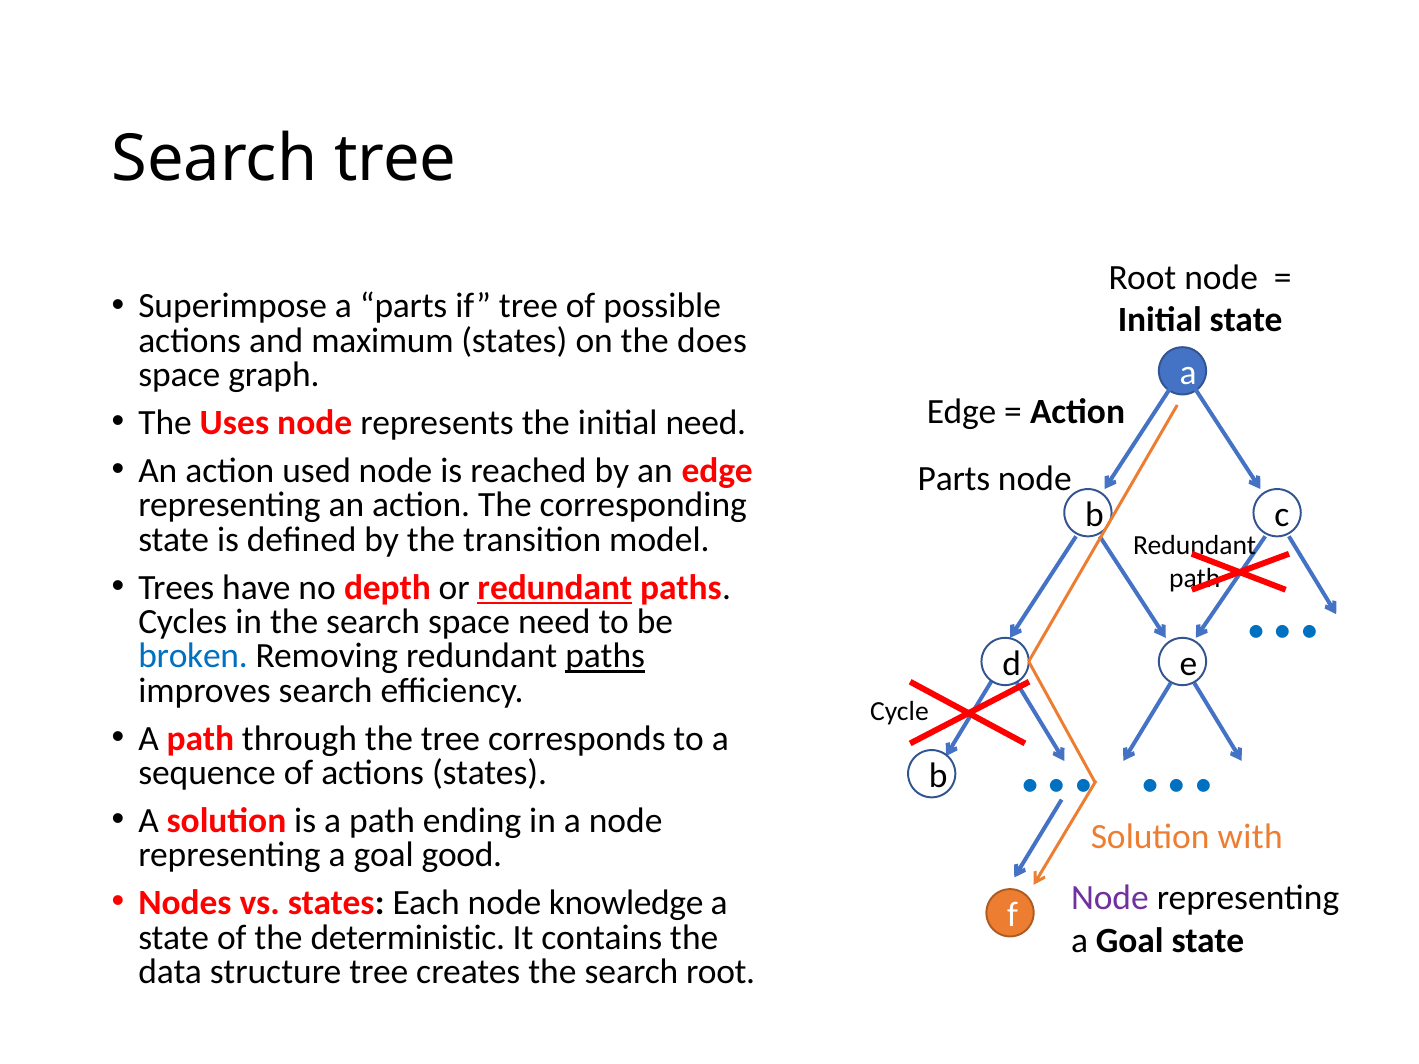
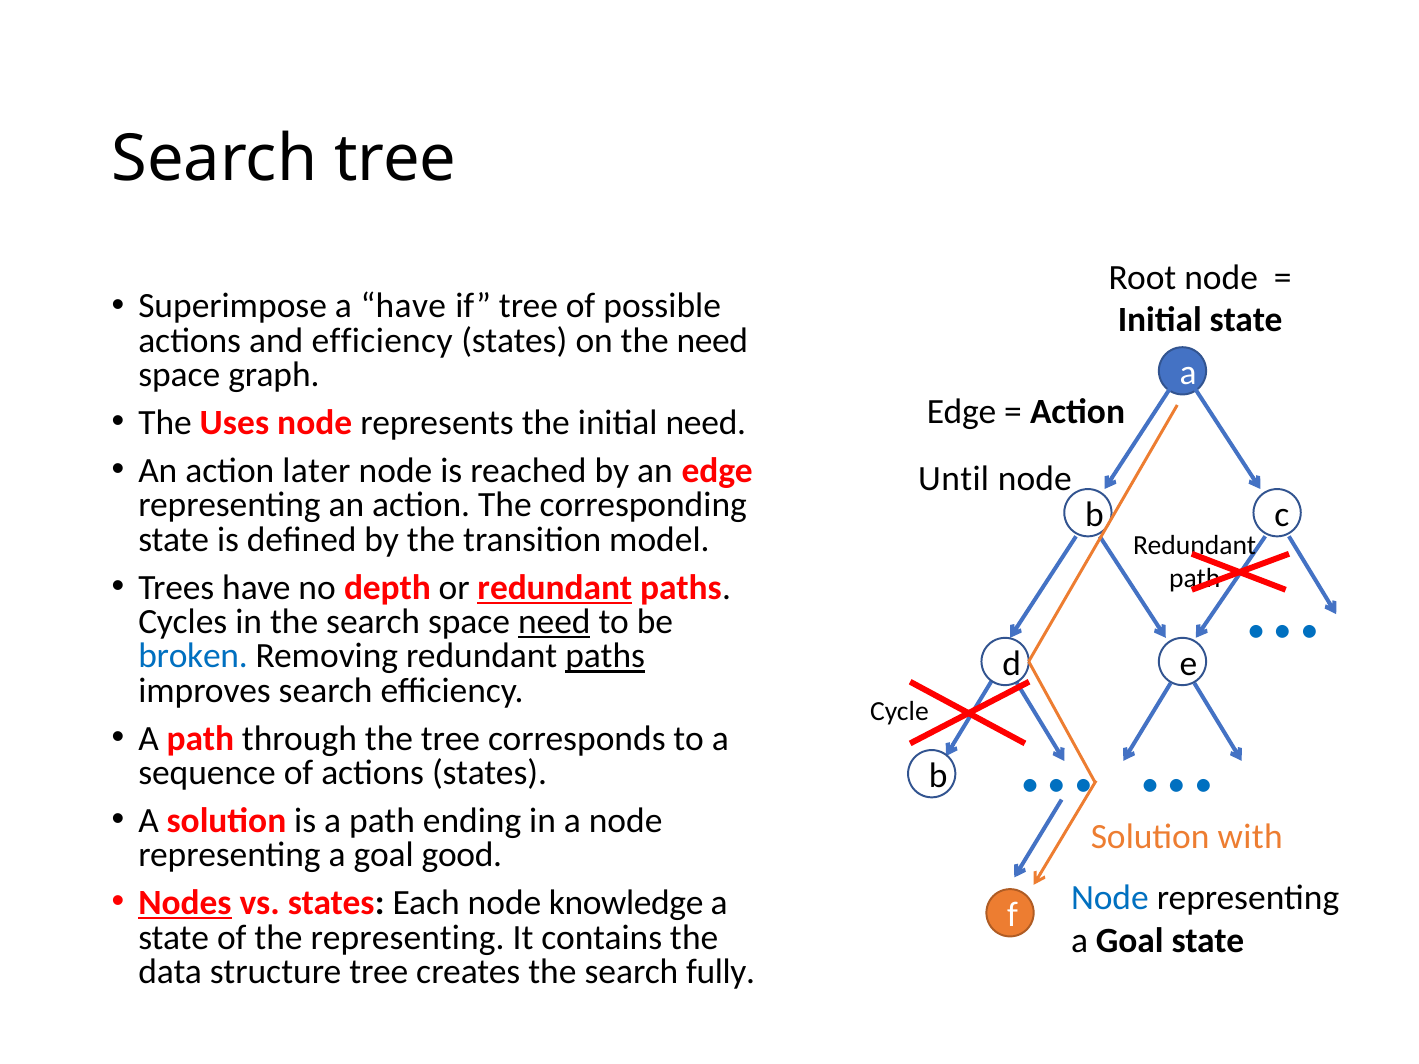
a parts: parts -> have
and maximum: maximum -> efficiency
the does: does -> need
used: used -> later
Parts at (954, 479): Parts -> Until
need at (554, 622) underline: none -> present
Node at (1110, 898) colour: purple -> blue
Nodes underline: none -> present
the deterministic: deterministic -> representing
search root: root -> fully
